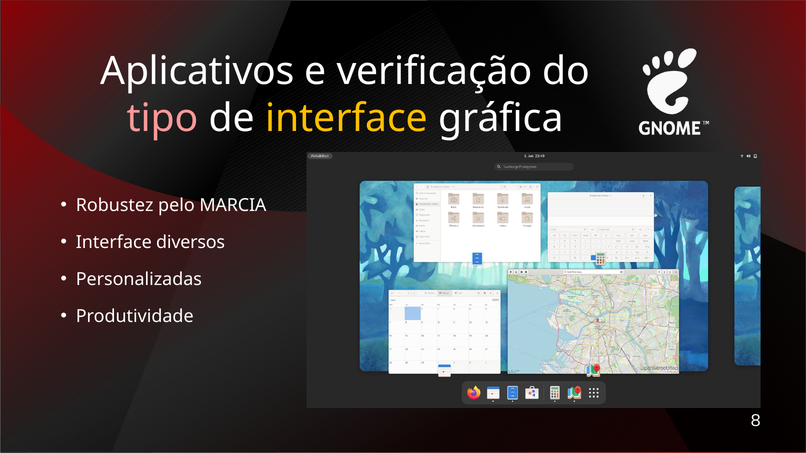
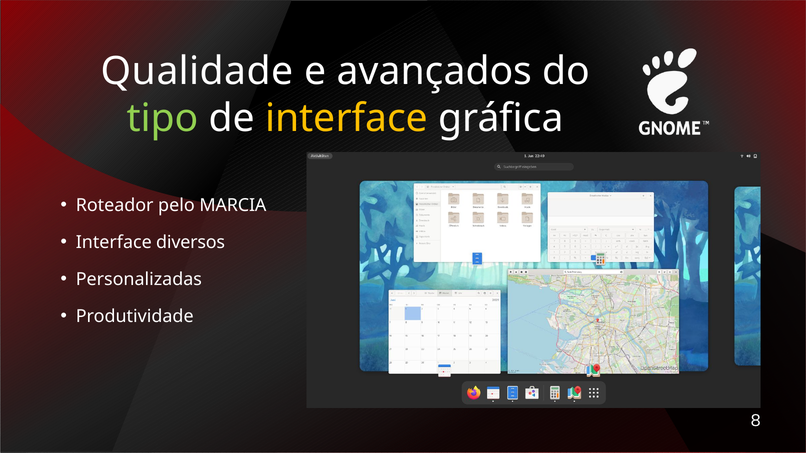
Aplicativos: Aplicativos -> Qualidade
verificação: verificação -> avançados
tipo colour: pink -> light green
Robustez: Robustez -> Roteador
